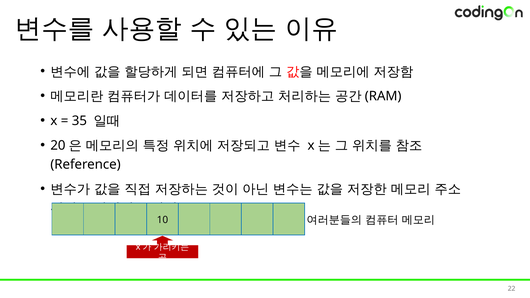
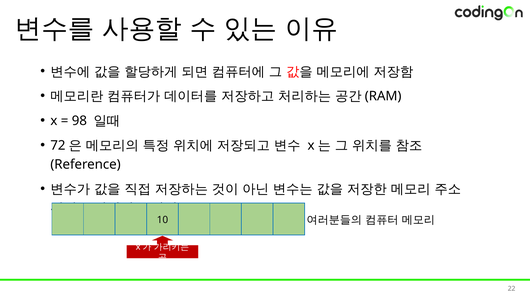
35: 35 -> 98
20: 20 -> 72
